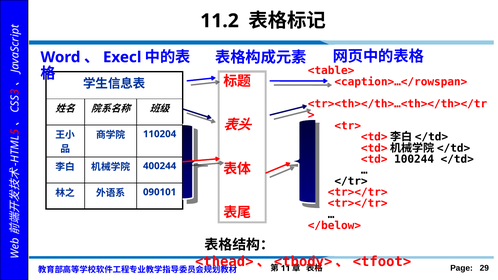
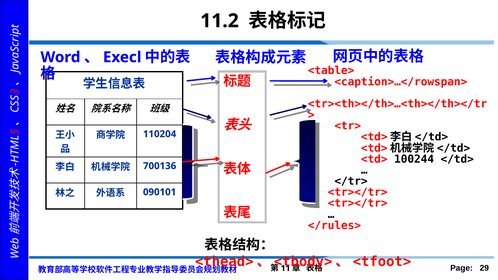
400244: 400244 -> 700136
</below>: </below> -> </rules>
